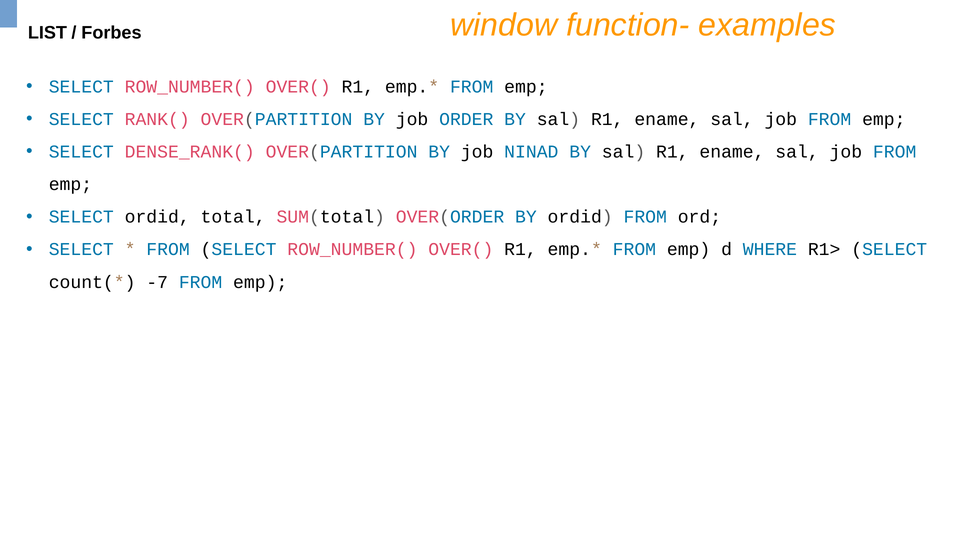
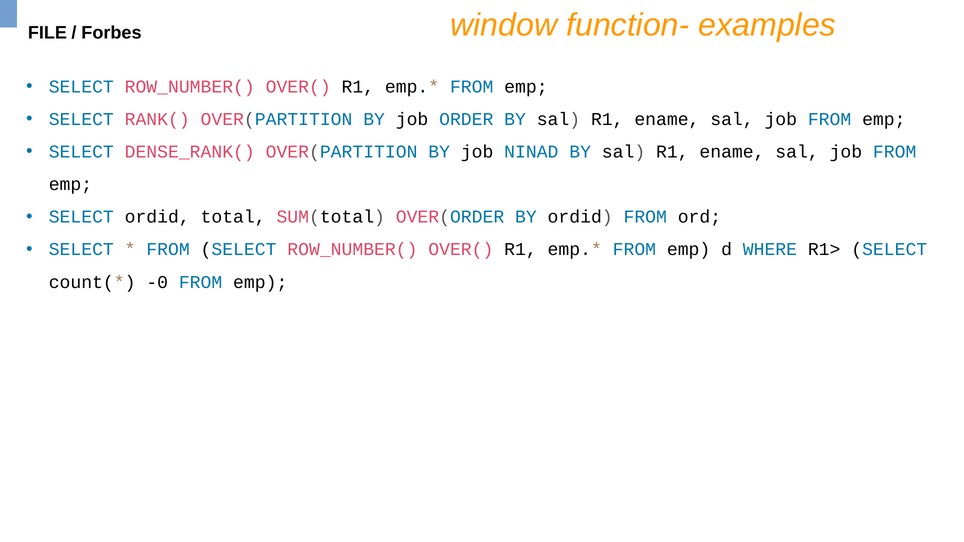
LIST: LIST -> FILE
-7: -7 -> -0
